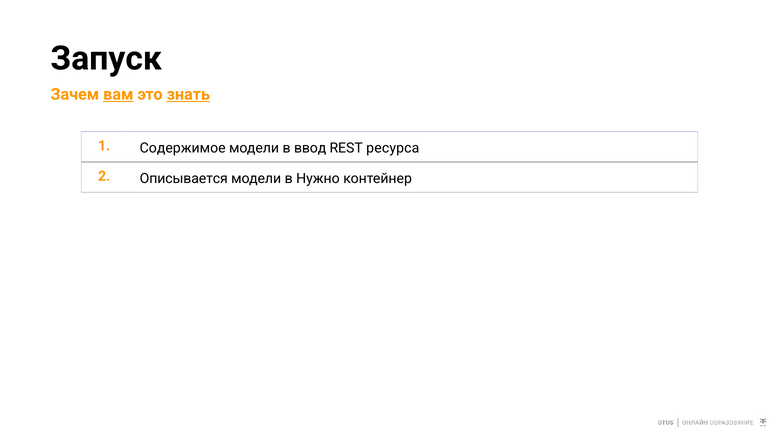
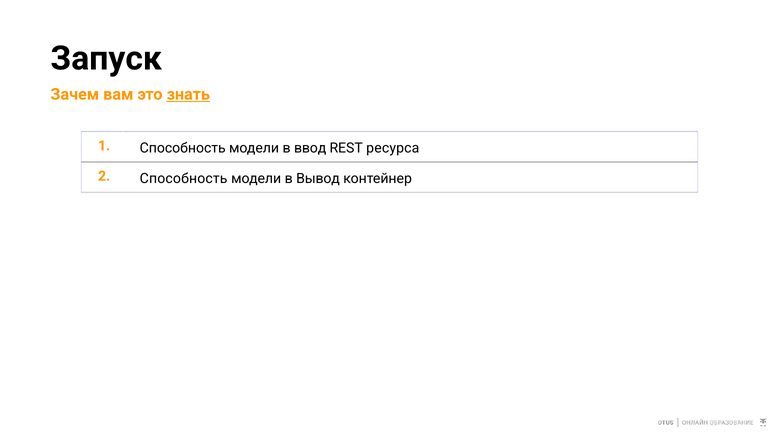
вам underline: present -> none
1 Содержимое: Содержимое -> Способность
2 Описывается: Описывается -> Способность
Нужно: Нужно -> Вывод
